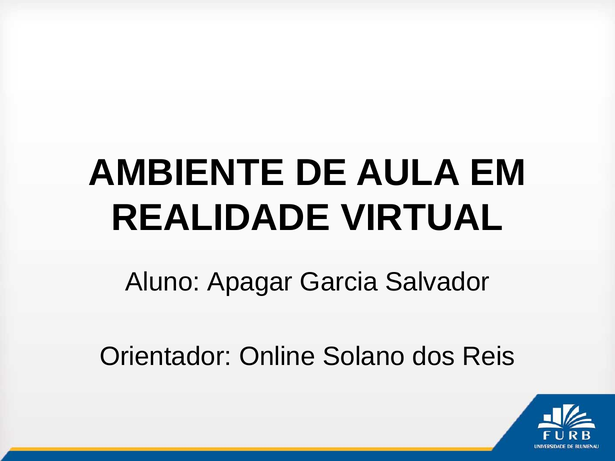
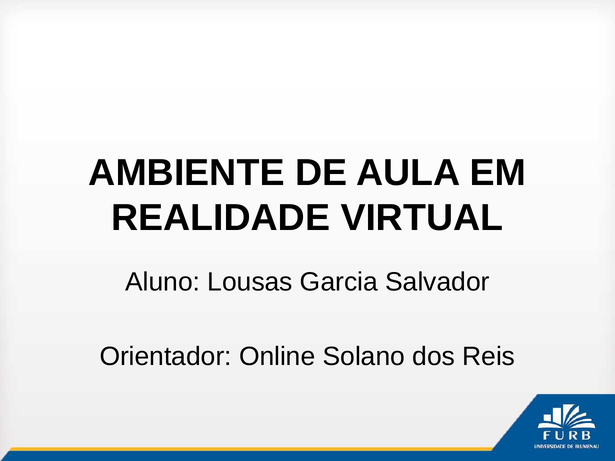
Apagar: Apagar -> Lousas
